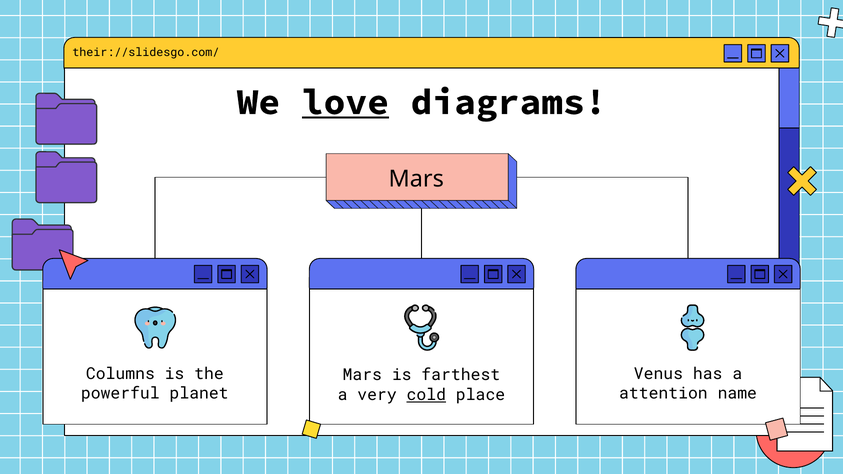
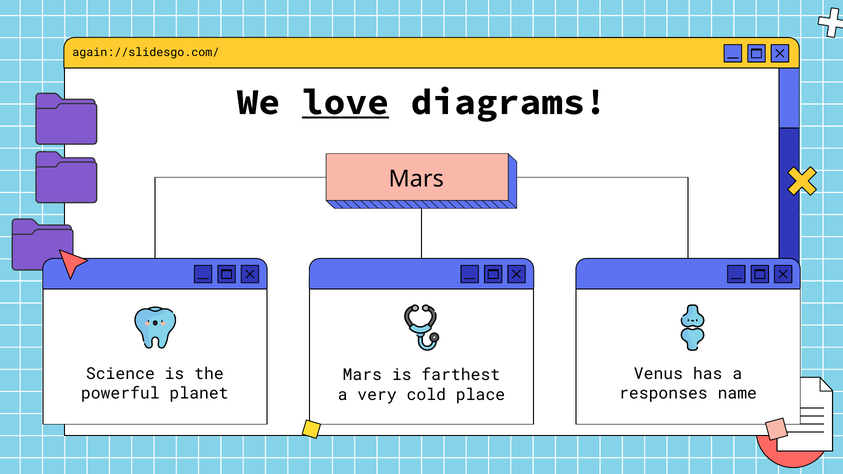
their://slidesgo.com/: their://slidesgo.com/ -> again://slidesgo.com/
Columns: Columns -> Science
attention: attention -> responses
cold underline: present -> none
